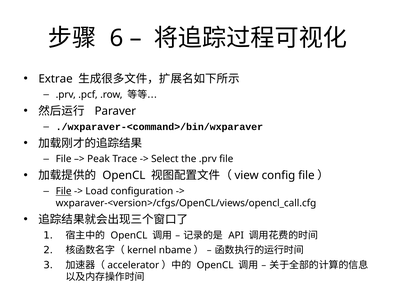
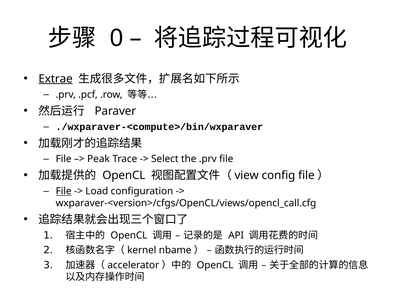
6: 6 -> 0
Extrae underline: none -> present
./wxparaver-<command>/bin/wxparaver: ./wxparaver-<command>/bin/wxparaver -> ./wxparaver-<compute>/bin/wxparaver
